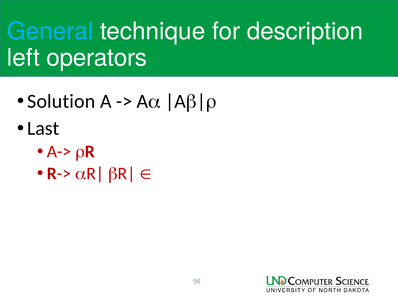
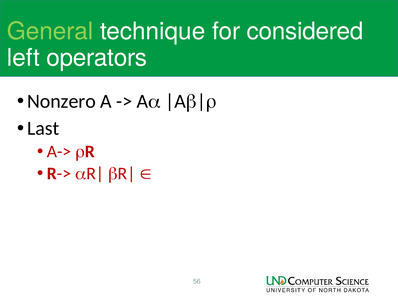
General colour: light blue -> light green
description: description -> considered
Solution: Solution -> Nonzero
